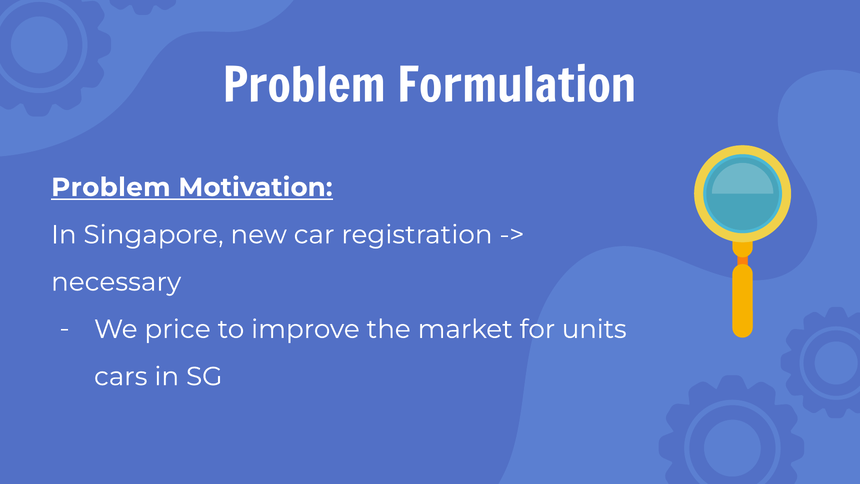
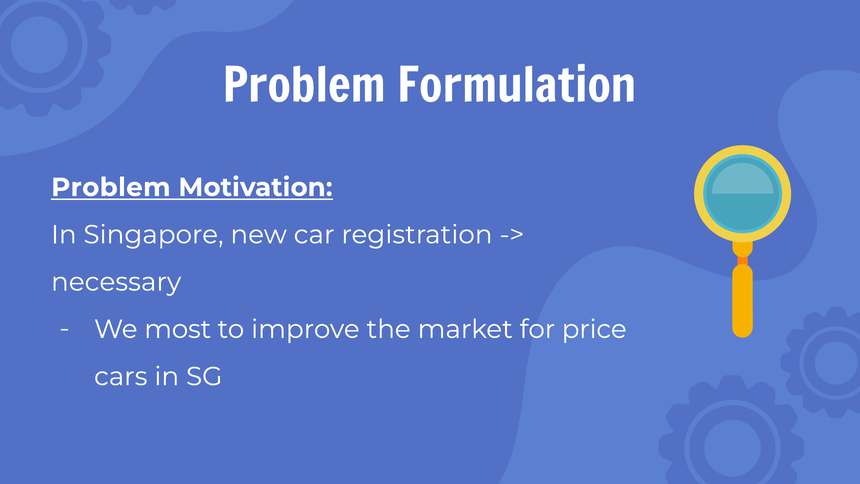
price: price -> most
units: units -> price
